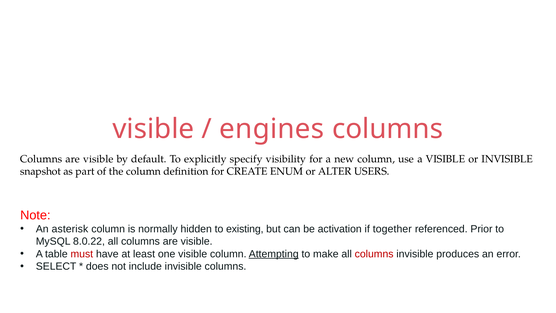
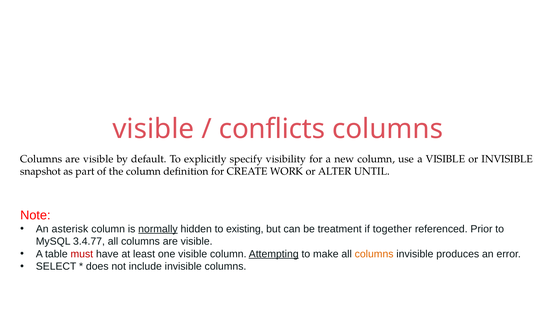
engines: engines -> conflicts
ENUM: ENUM -> WORK
USERS: USERS -> UNTIL
normally underline: none -> present
activation: activation -> treatment
8.0.22: 8.0.22 -> 3.4.77
columns at (374, 254) colour: red -> orange
